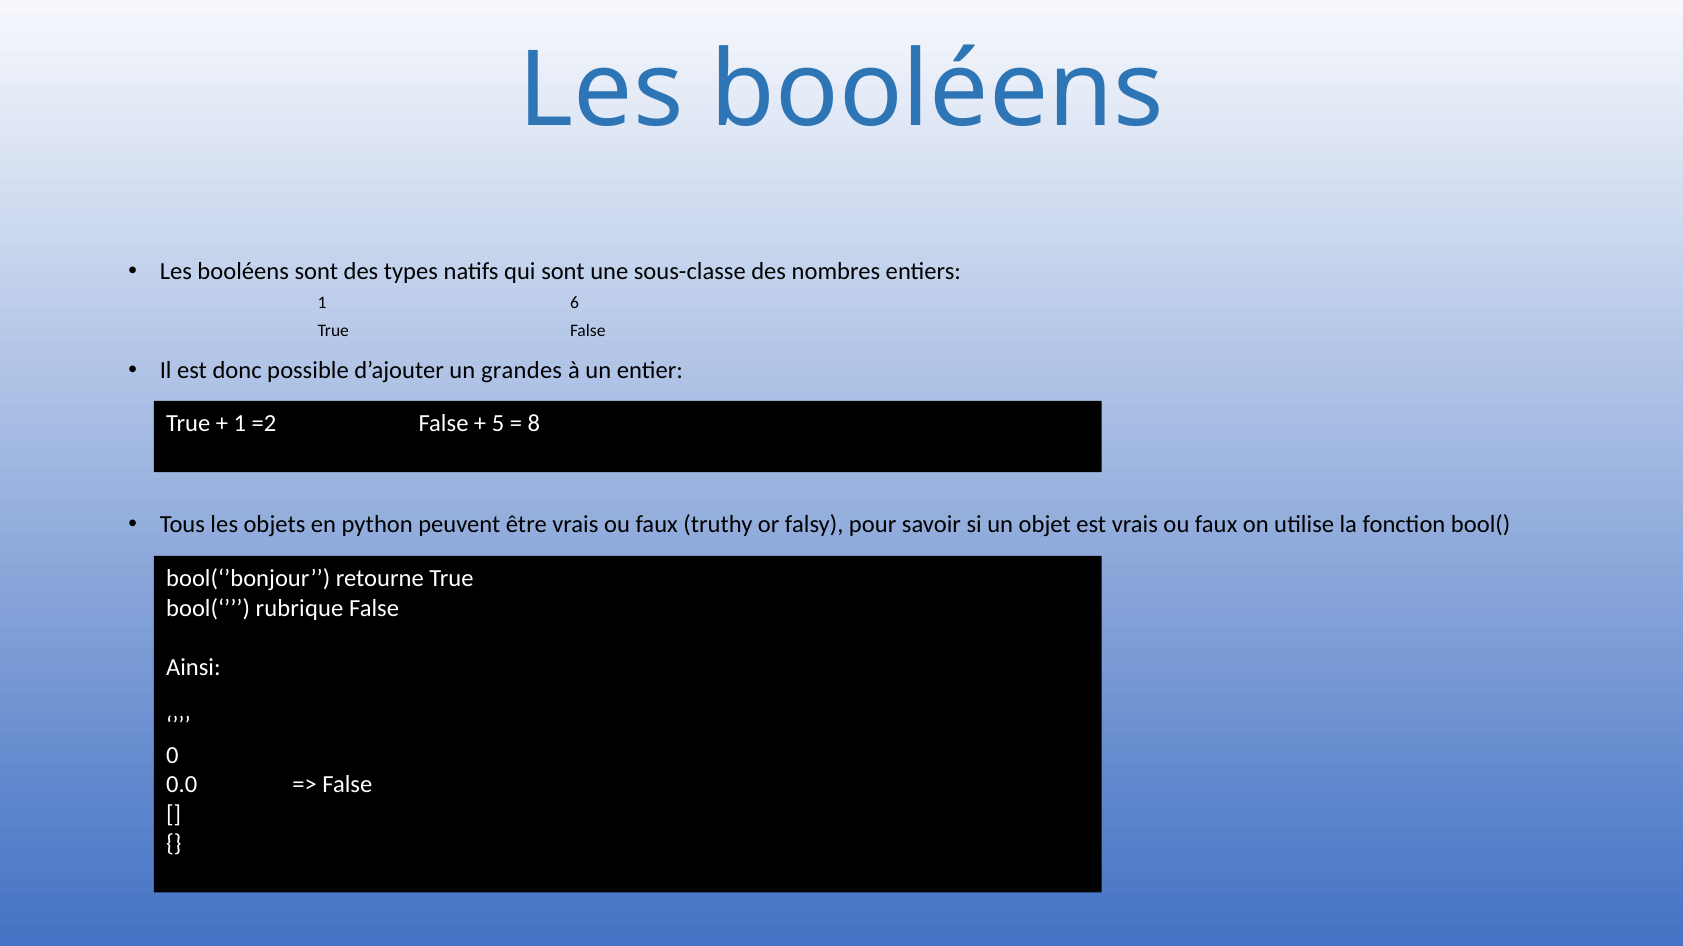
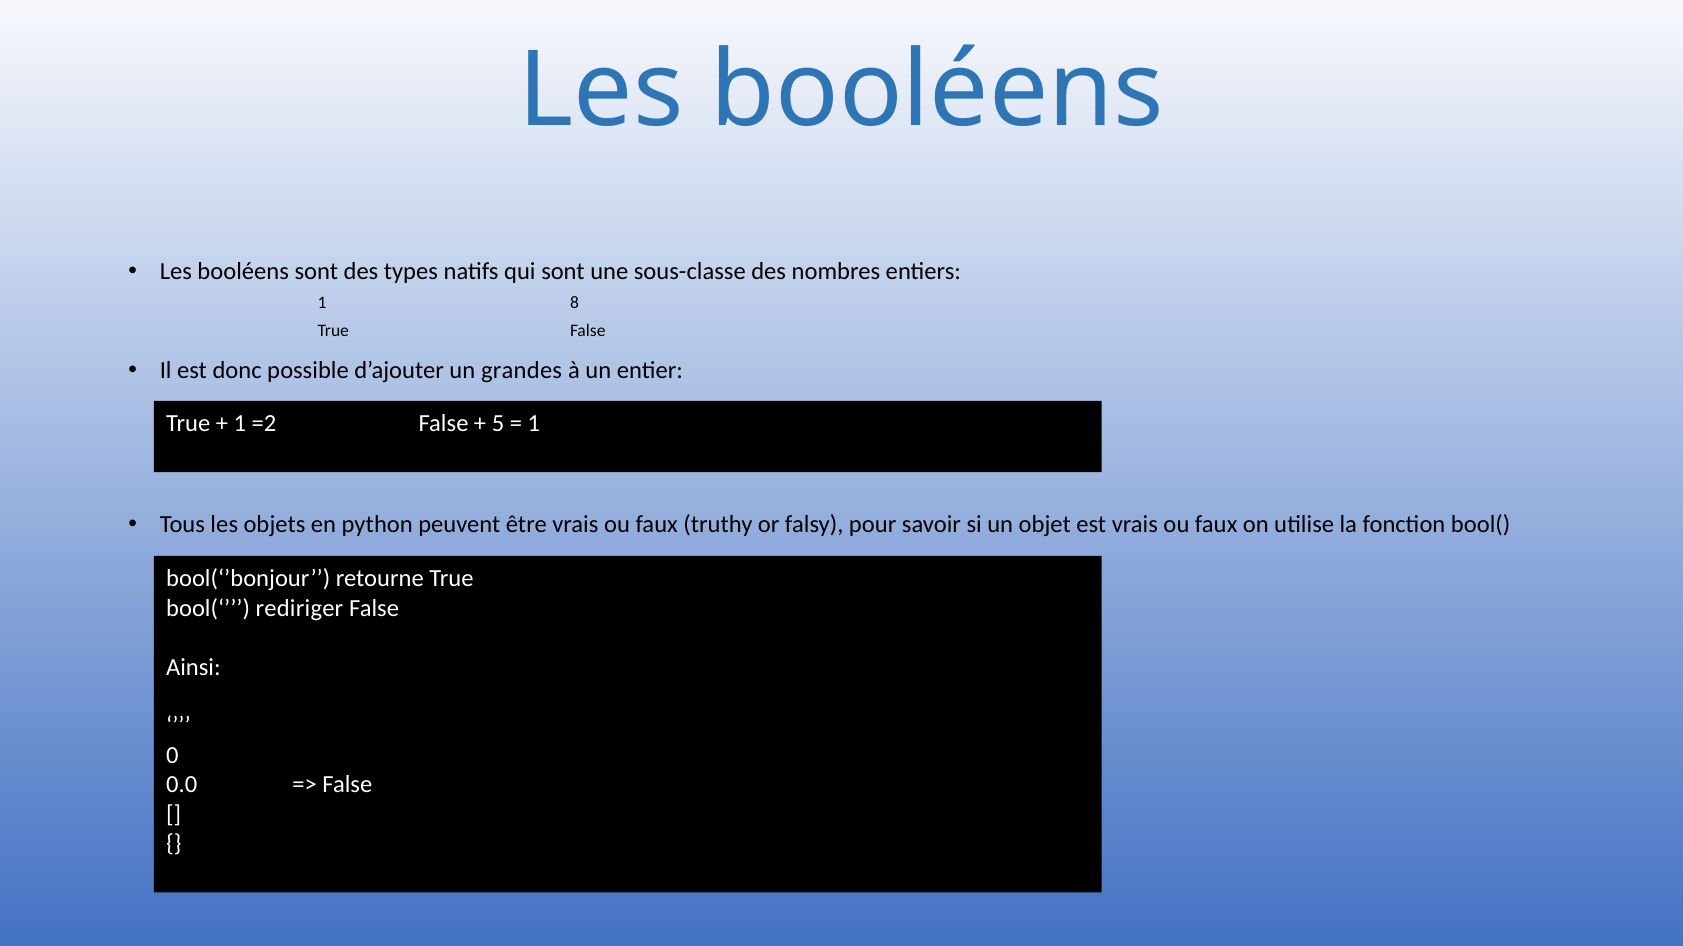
6: 6 -> 8
8 at (534, 424): 8 -> 1
rubrique: rubrique -> rediriger
